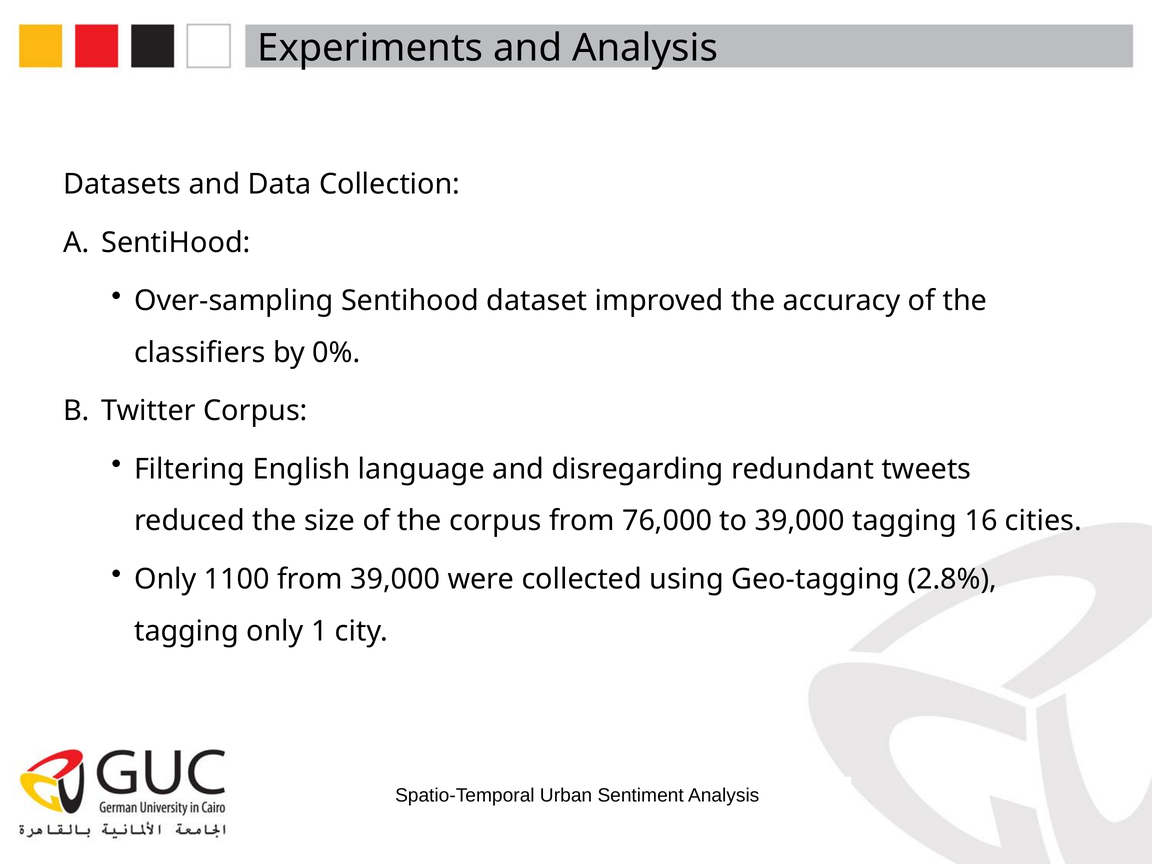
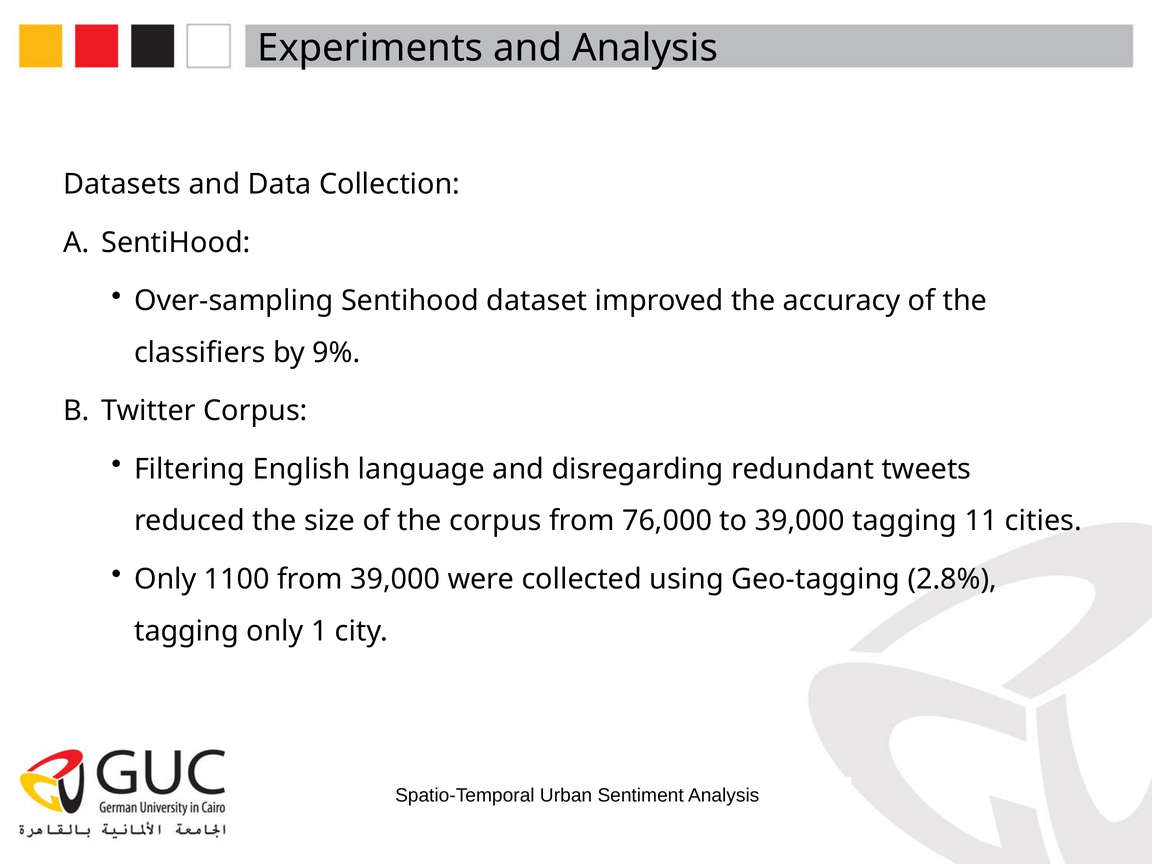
0%: 0% -> 9%
16: 16 -> 11
